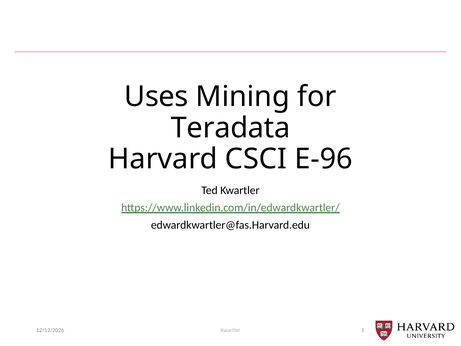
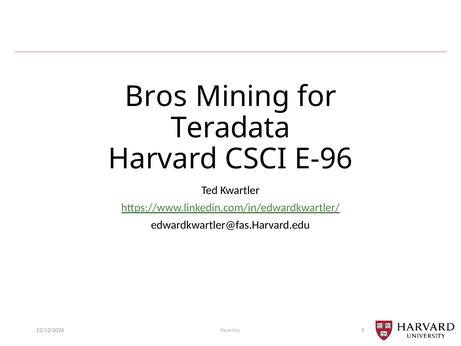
Uses: Uses -> Bros
